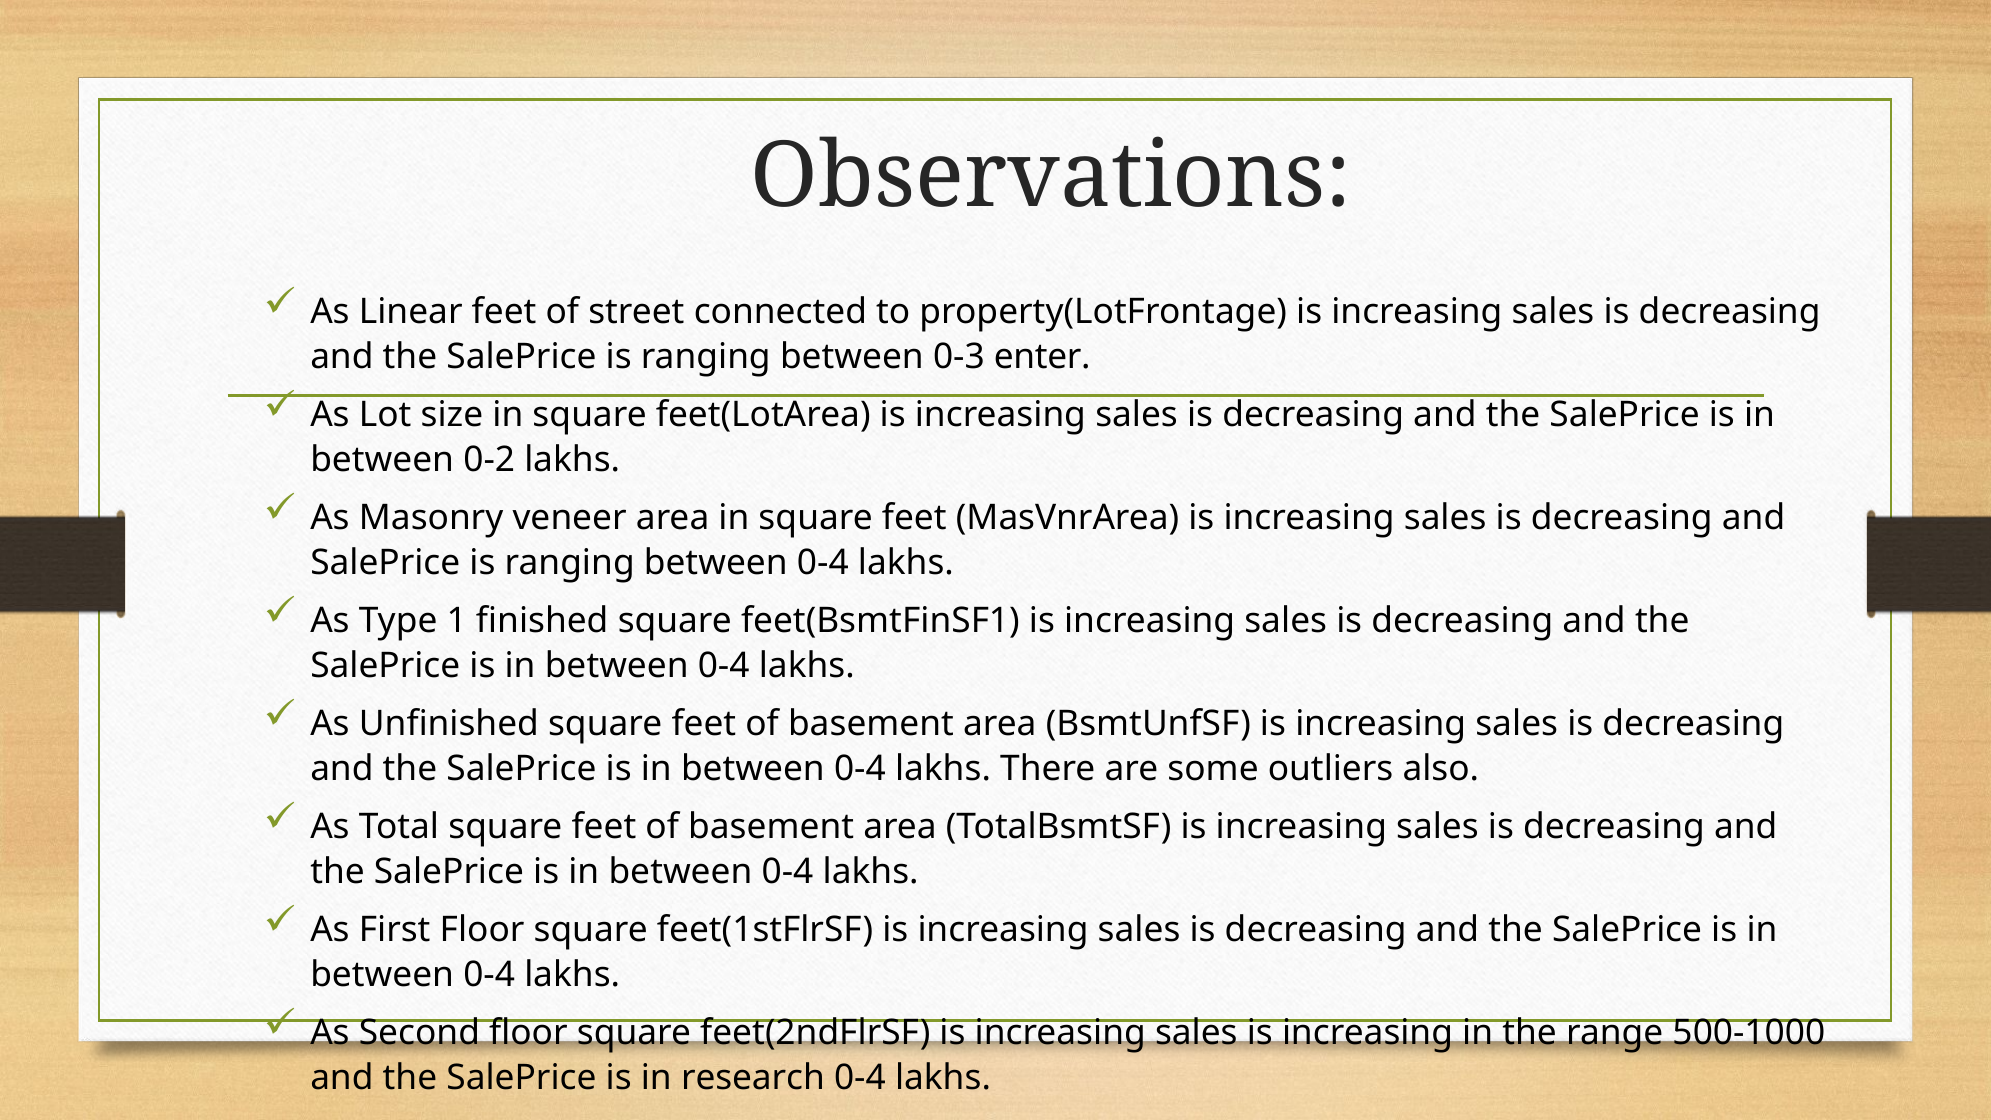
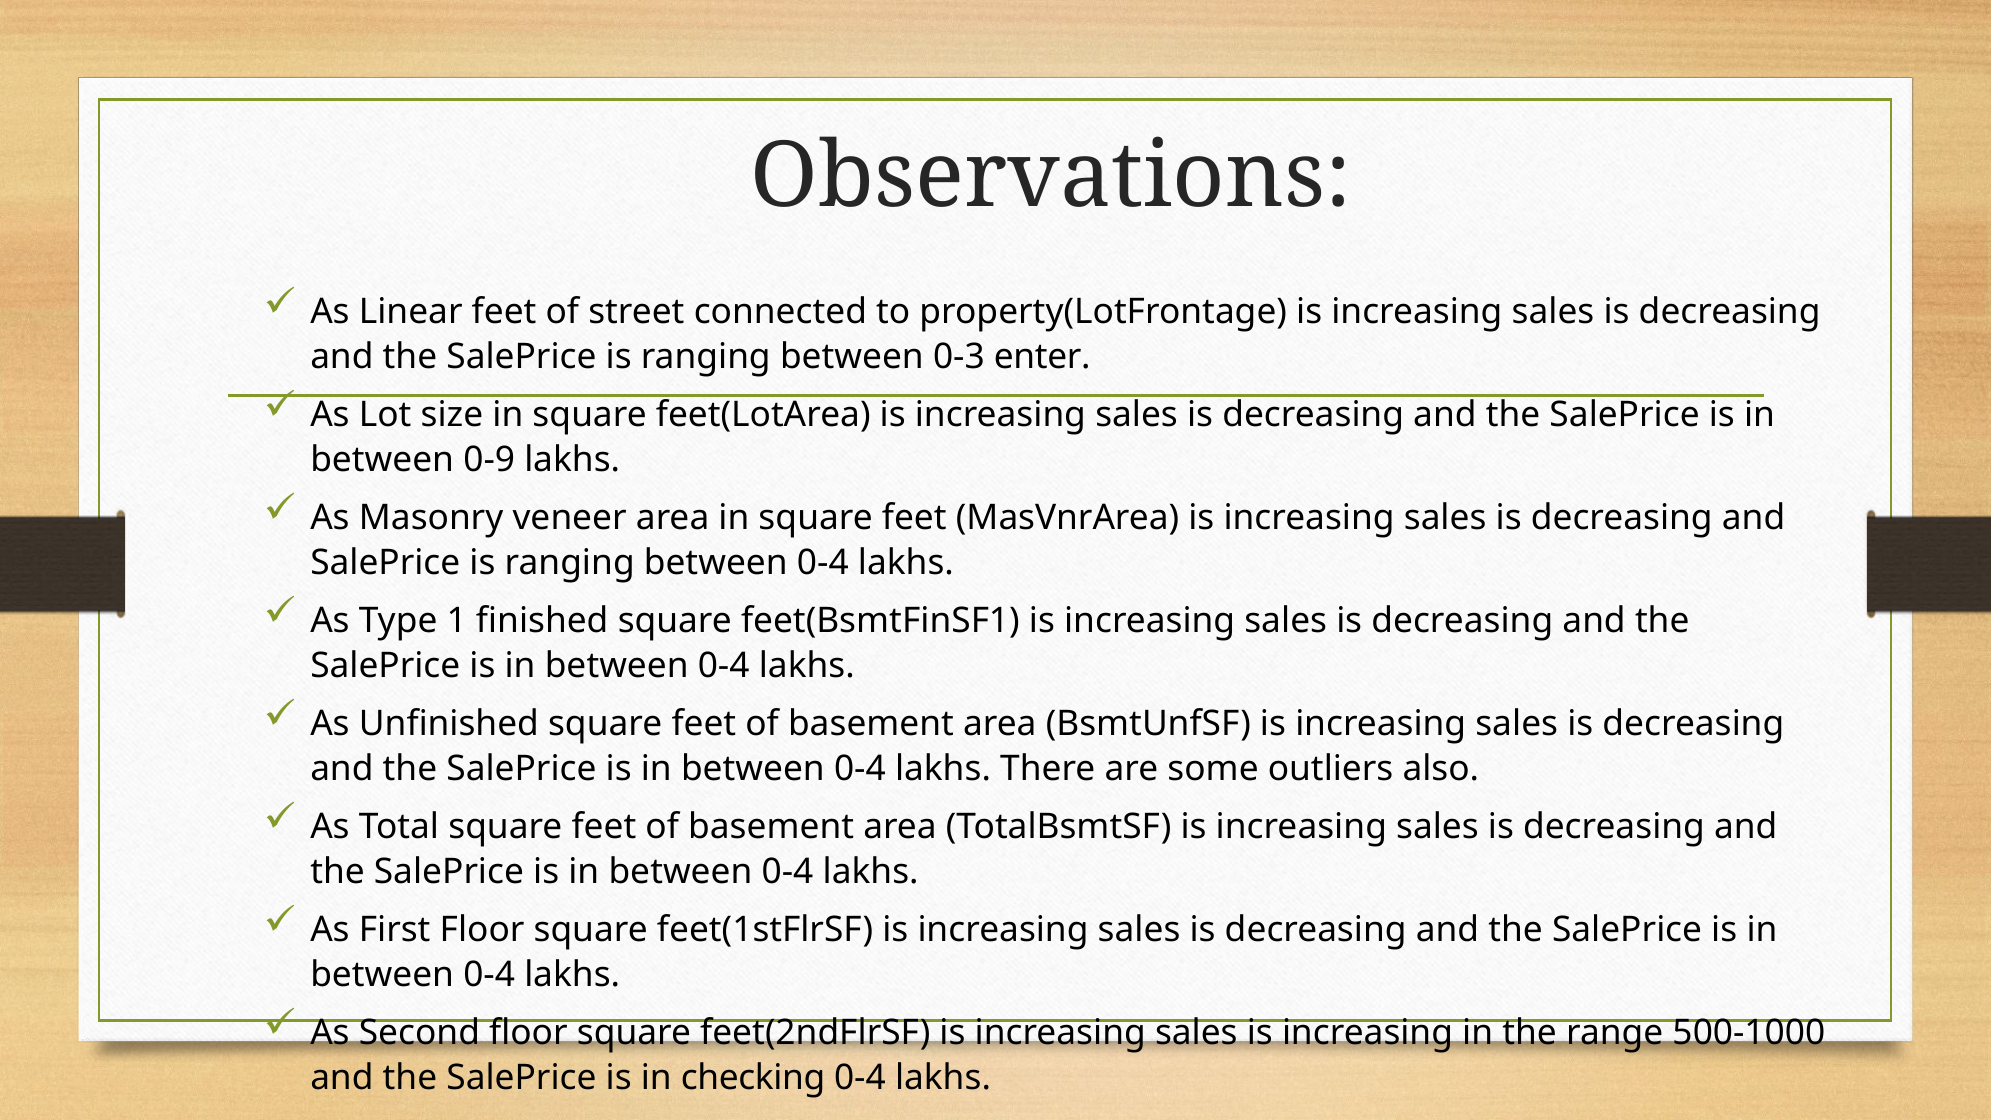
0-2: 0-2 -> 0-9
research: research -> checking
